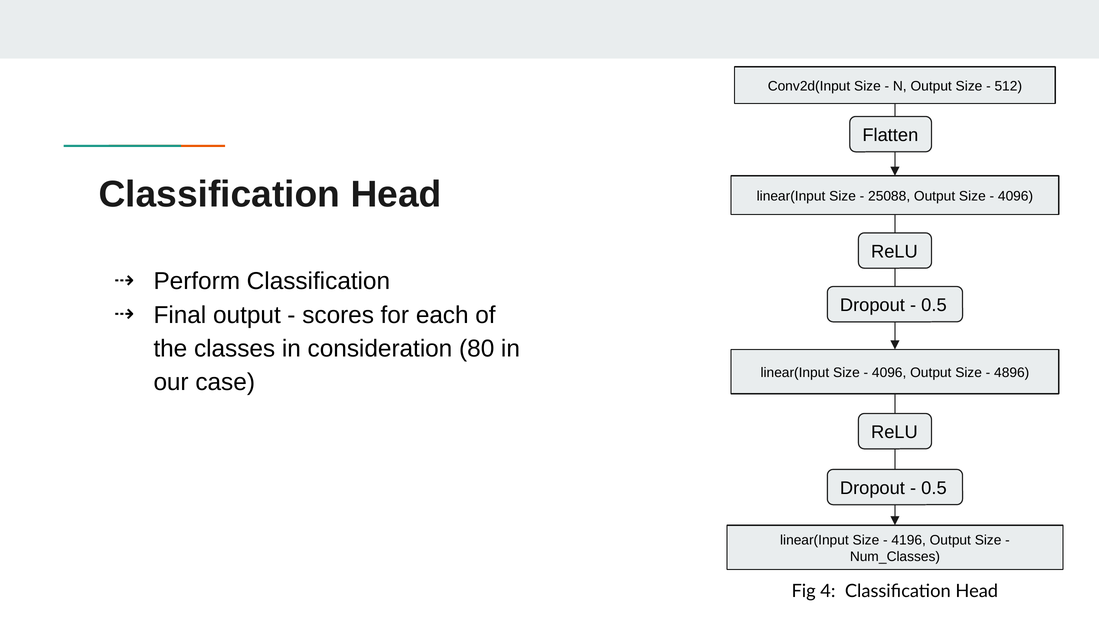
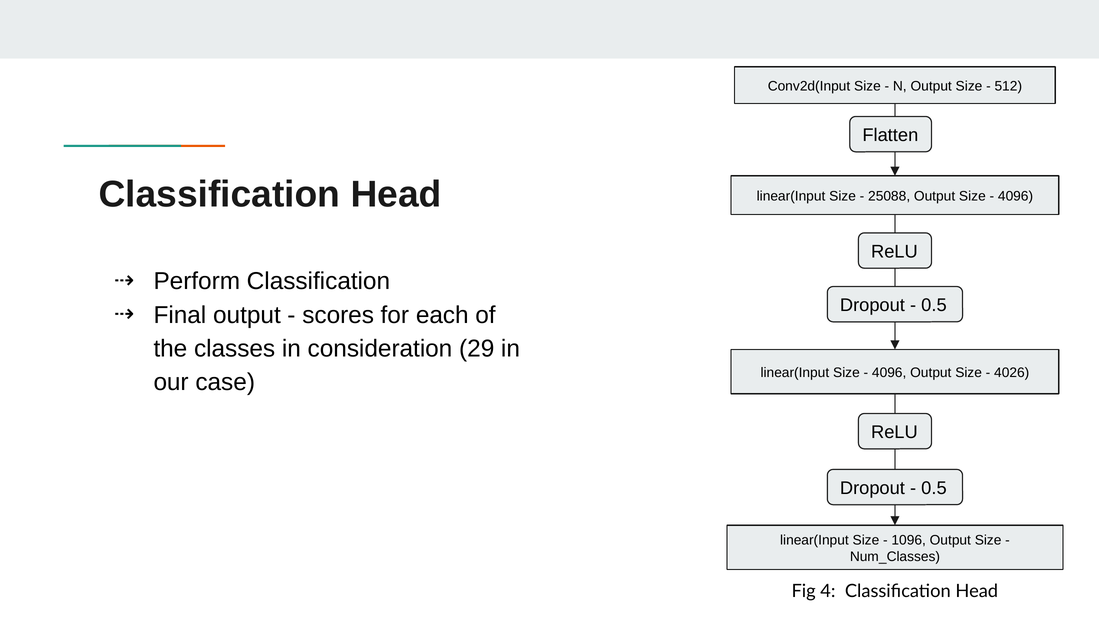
80: 80 -> 29
4896: 4896 -> 4026
4196: 4196 -> 1096
